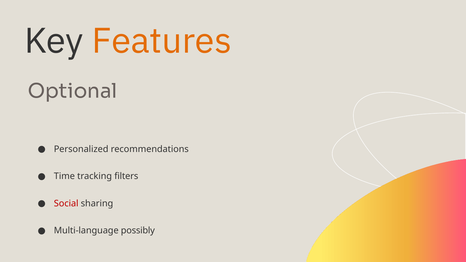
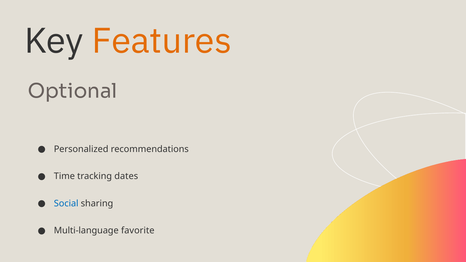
filters: filters -> dates
Social colour: red -> blue
possibly: possibly -> favorite
